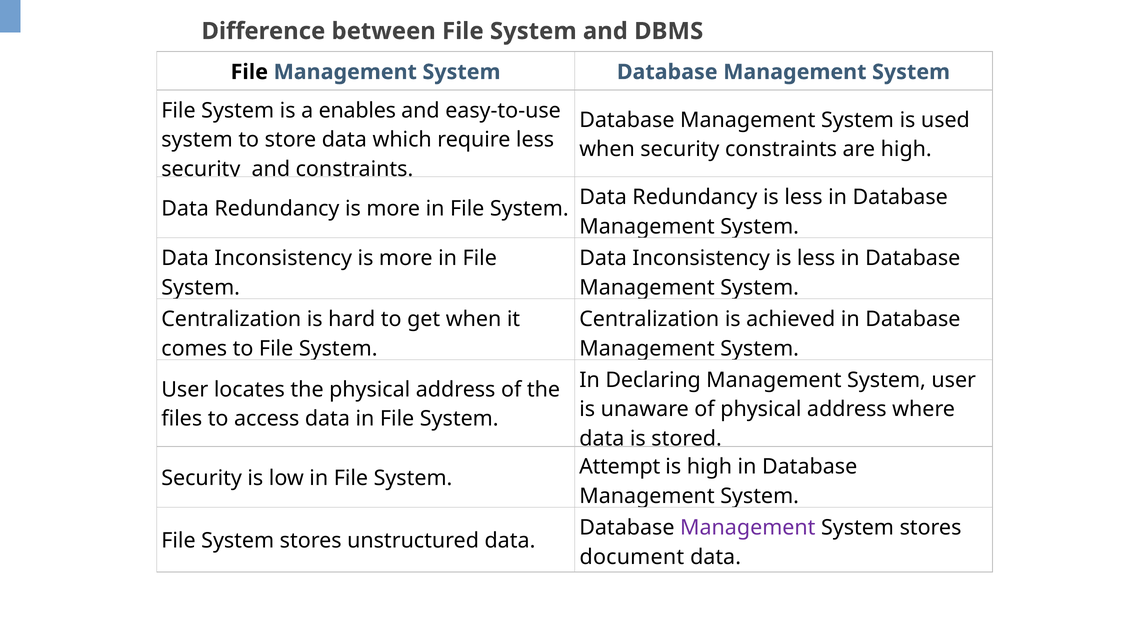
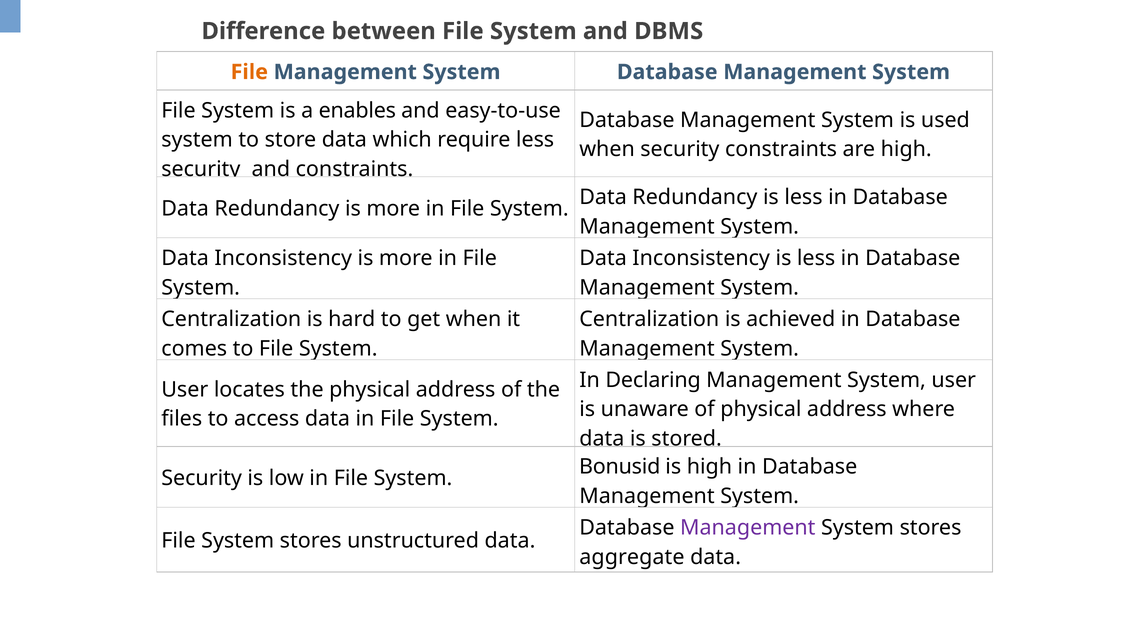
File at (249, 72) colour: black -> orange
Attempt: Attempt -> Bonusid
document: document -> aggregate
